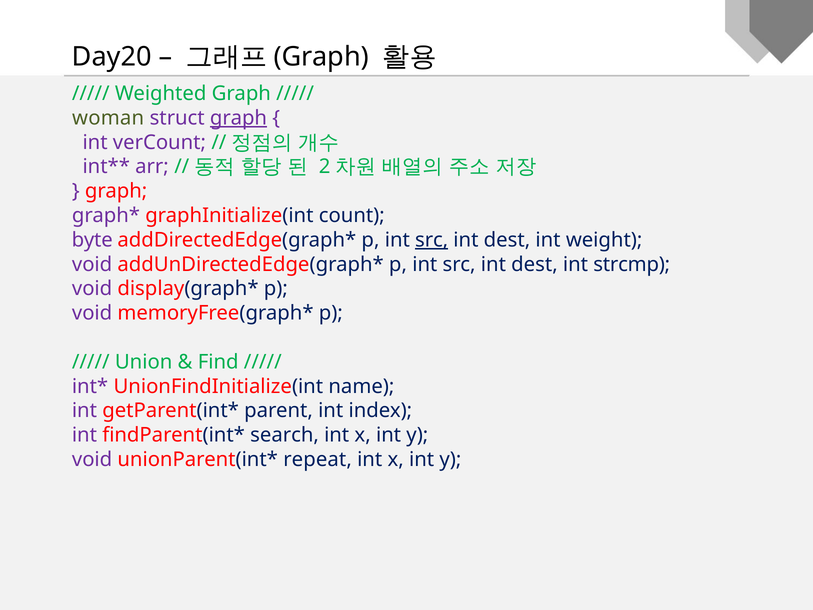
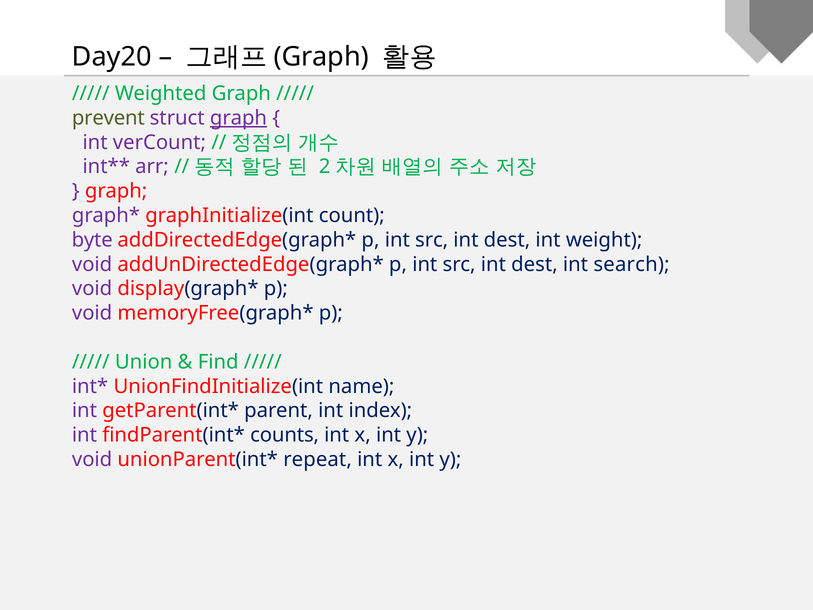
woman: woman -> prevent
src at (432, 240) underline: present -> none
strcmp: strcmp -> search
search: search -> counts
